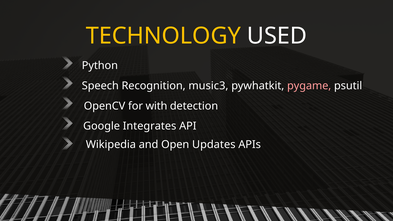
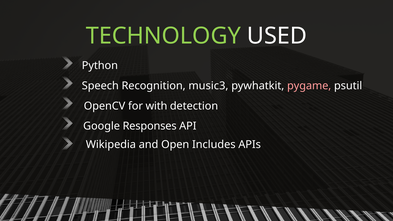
TECHNOLOGY colour: yellow -> light green
Integrates: Integrates -> Responses
Updates: Updates -> Includes
